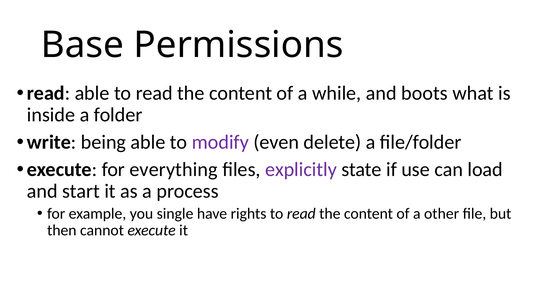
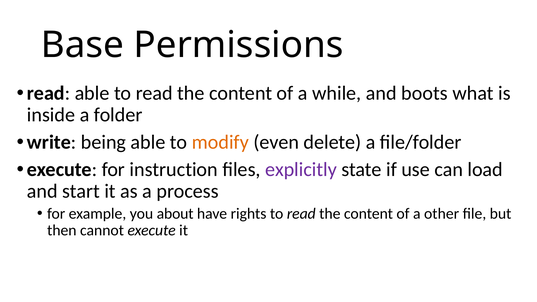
modify colour: purple -> orange
everything: everything -> instruction
single: single -> about
